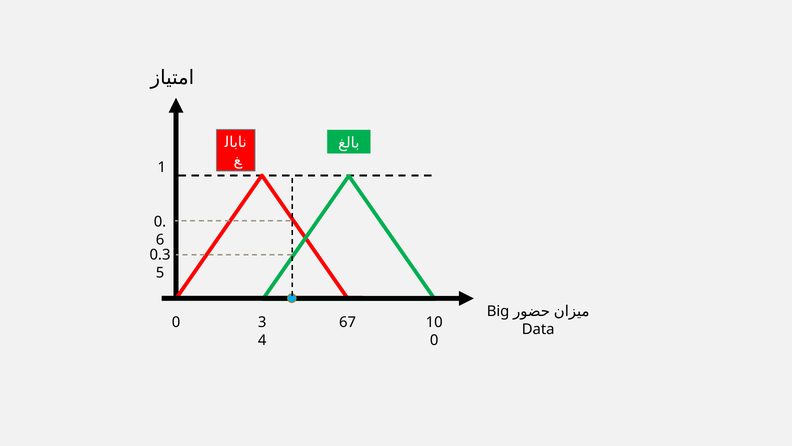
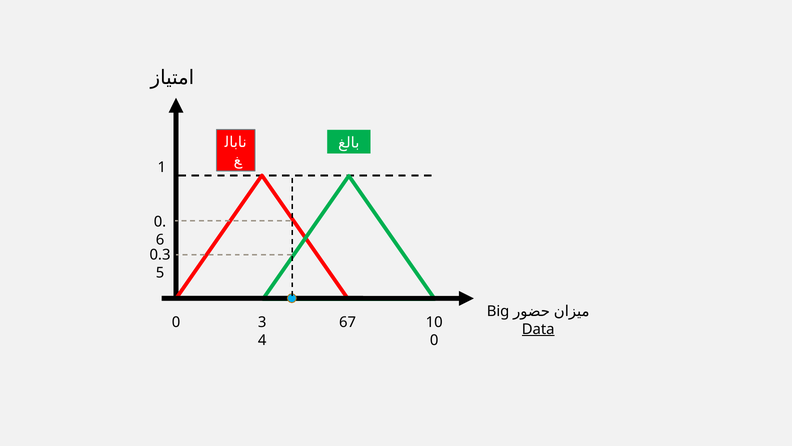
Data underline: none -> present
